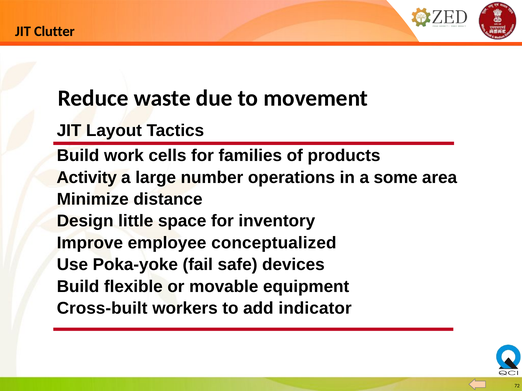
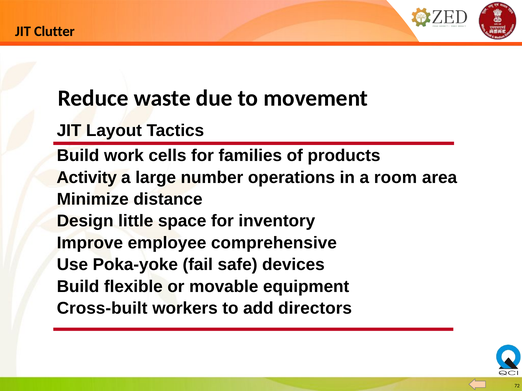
some: some -> room
conceptualized: conceptualized -> comprehensive
indicator: indicator -> directors
